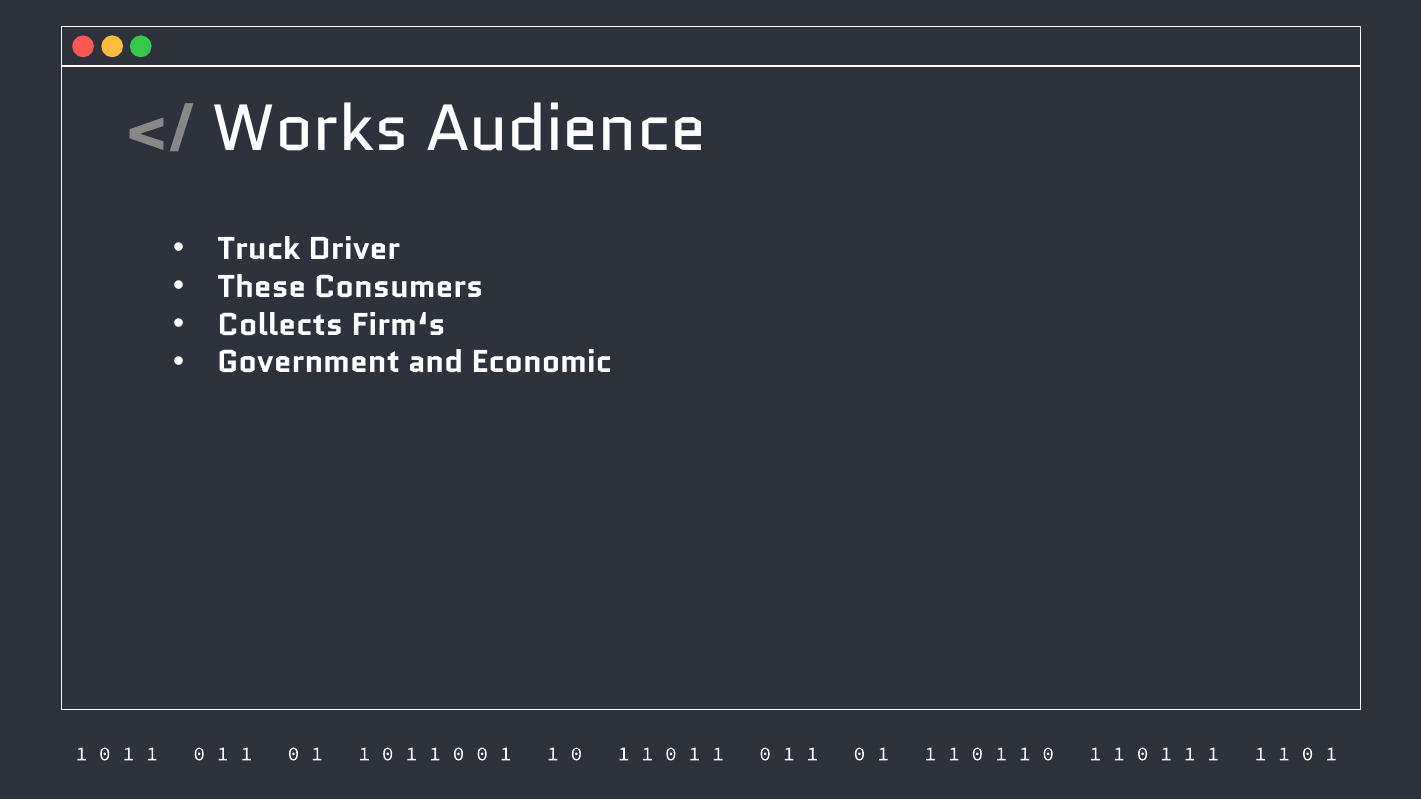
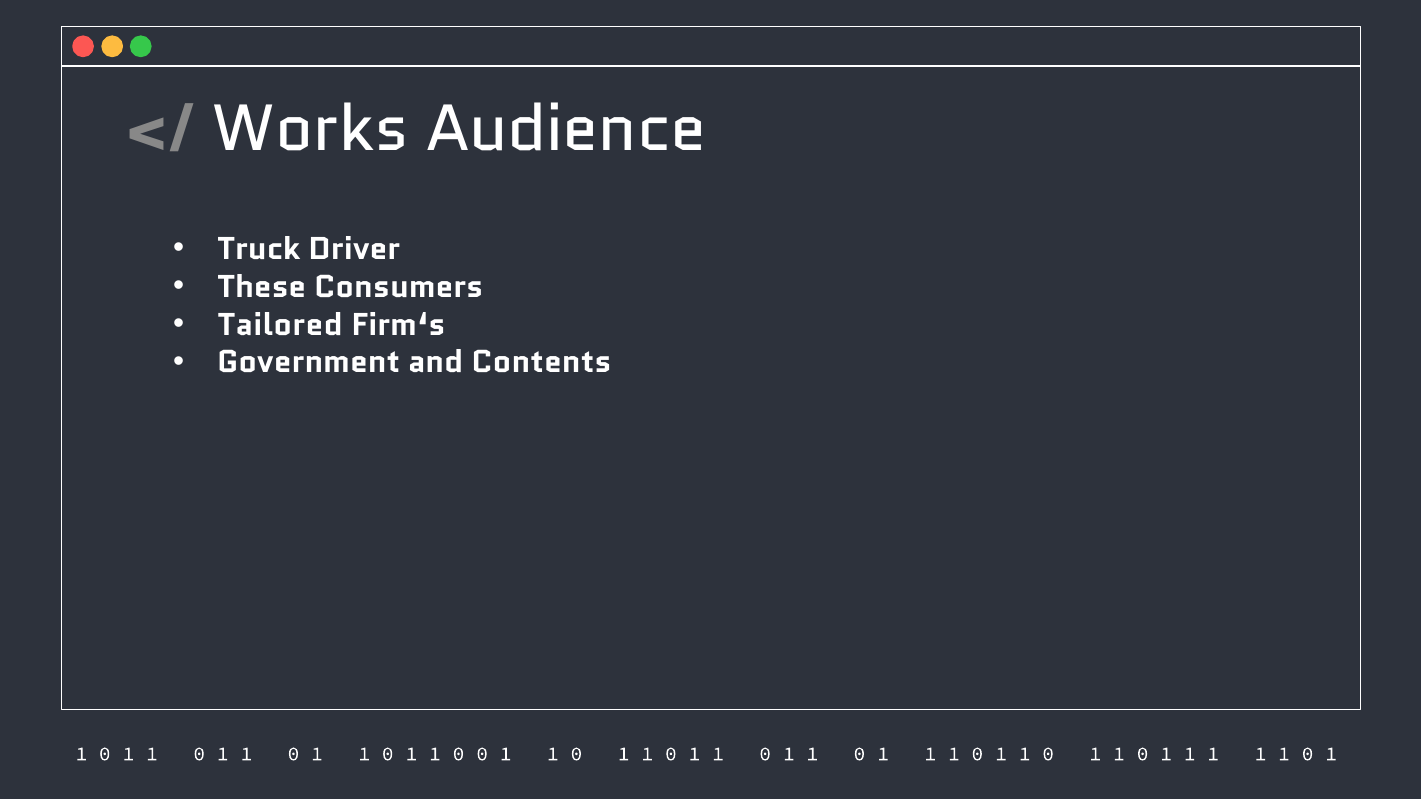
Collects: Collects -> Tailored
Economic: Economic -> Contents
